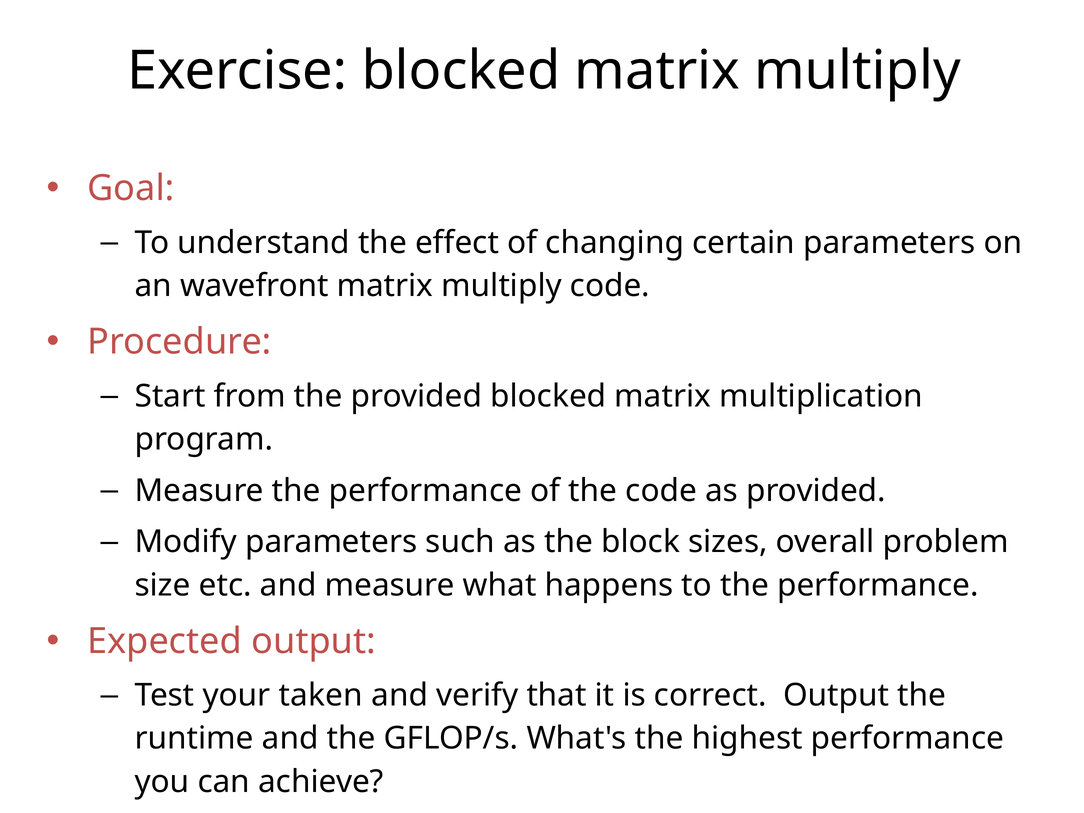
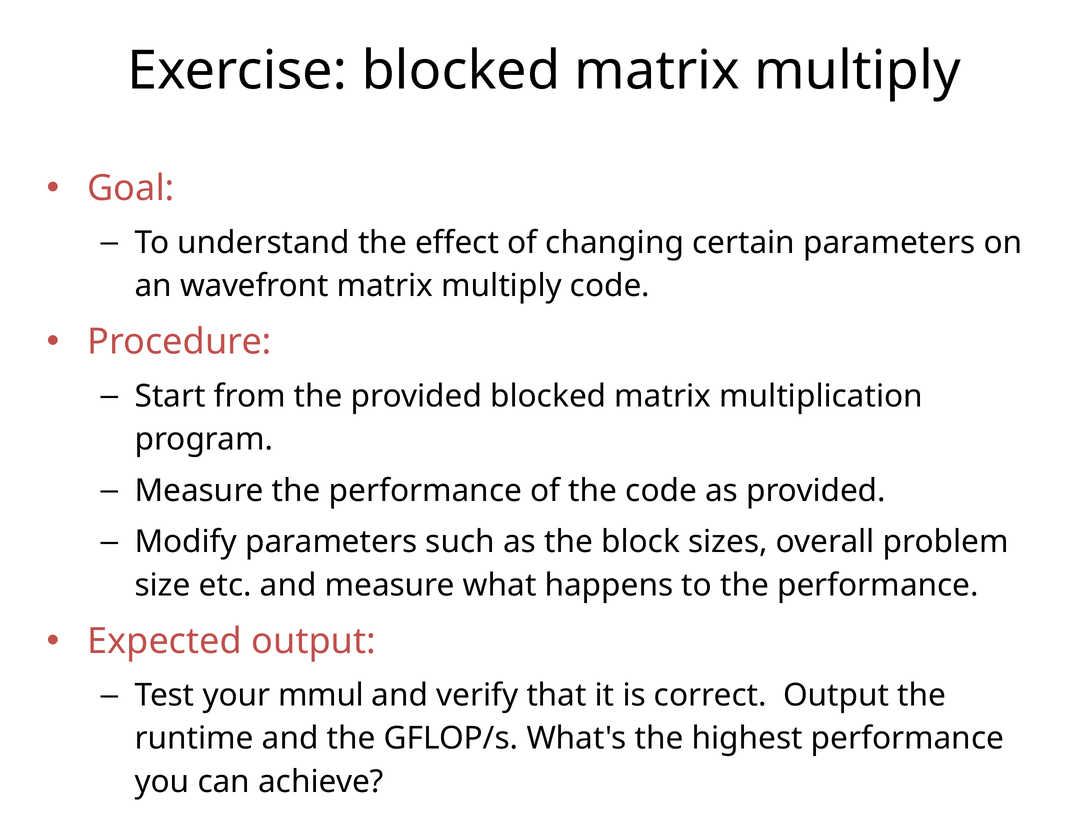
taken: taken -> mmul
